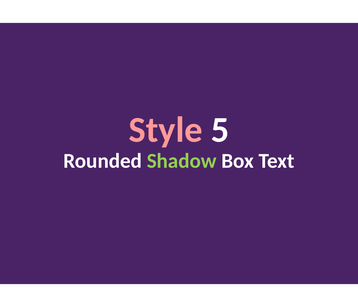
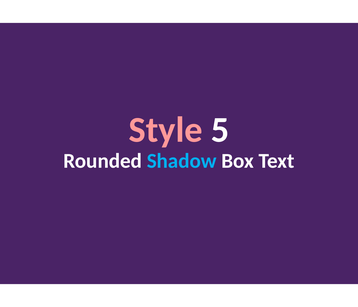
Shadow colour: light green -> light blue
